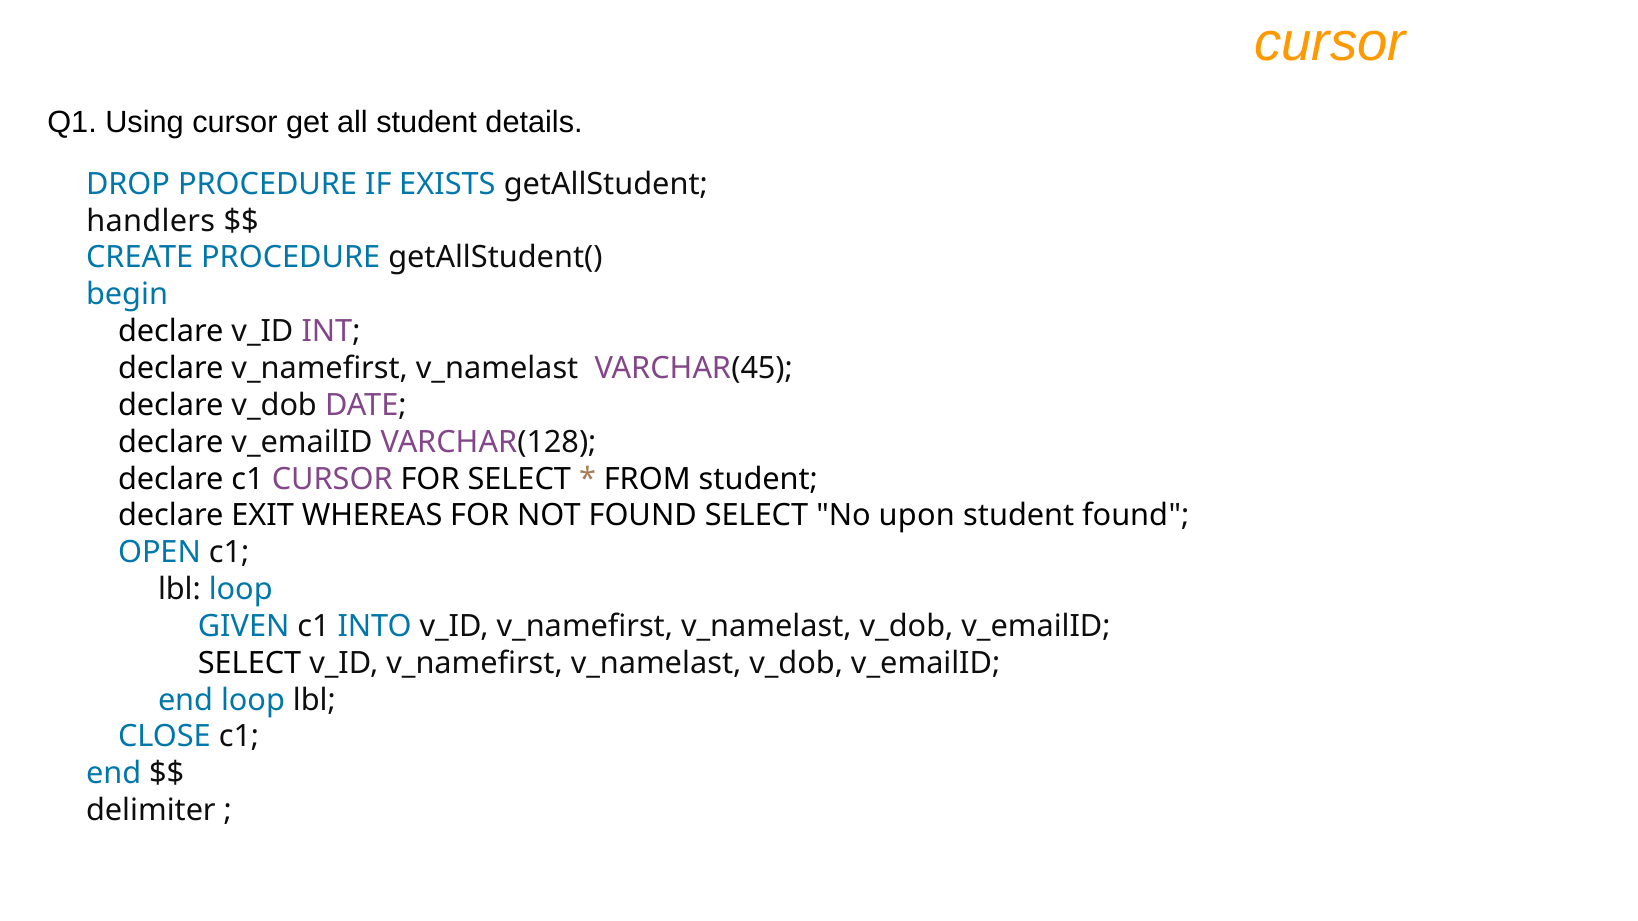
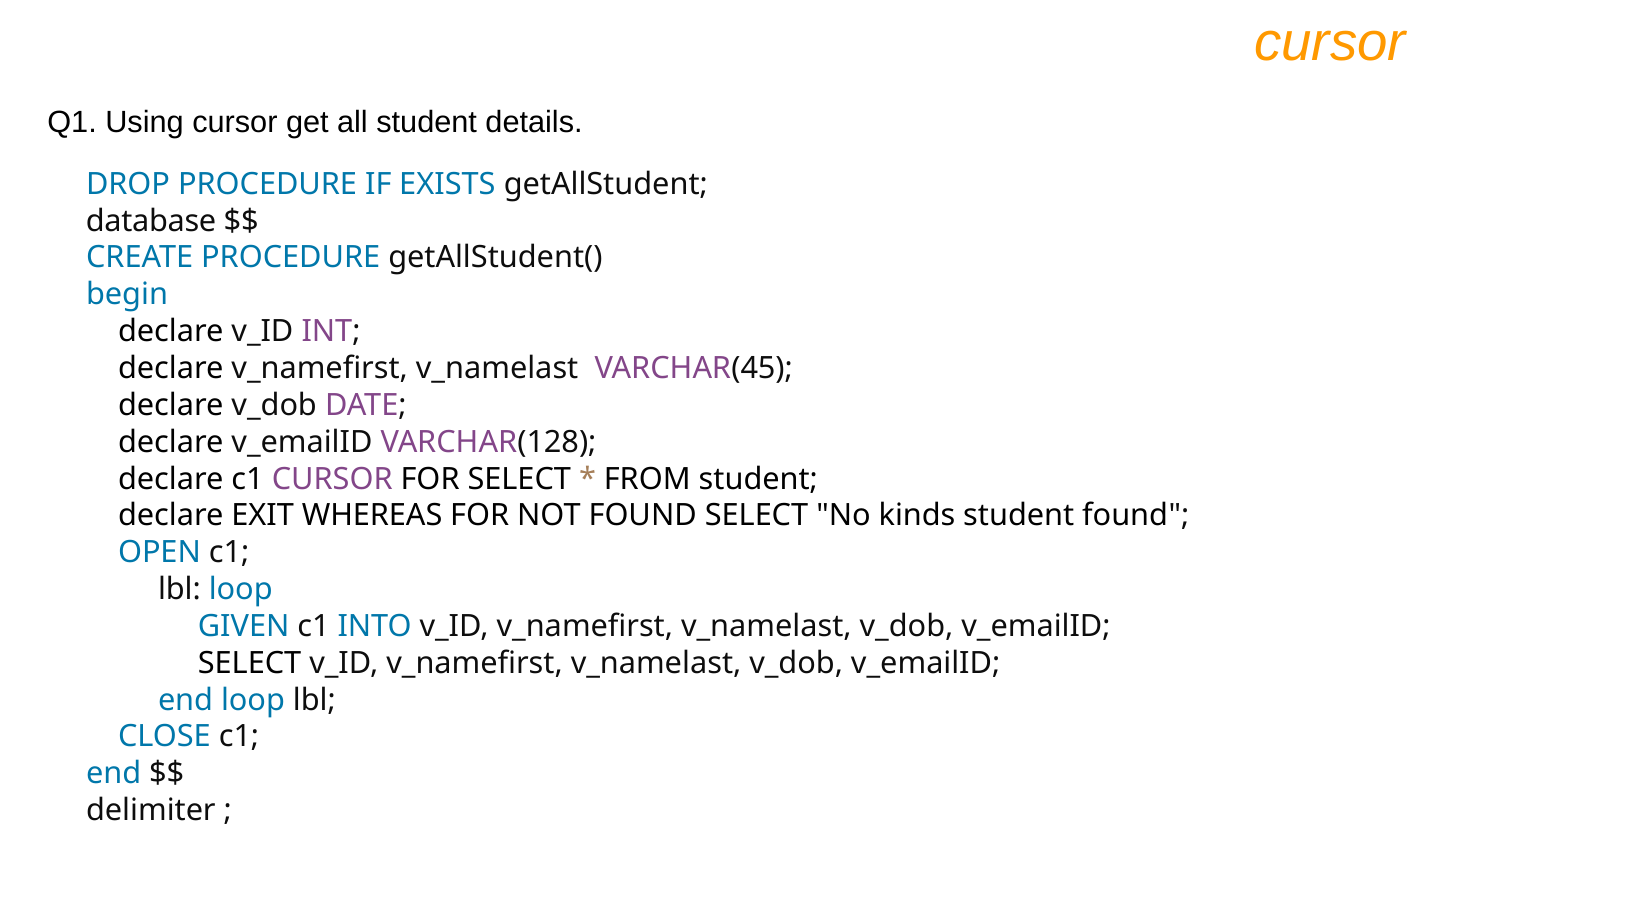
handlers: handlers -> database
upon: upon -> kinds
